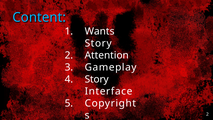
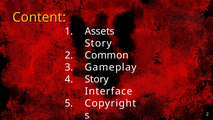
Content colour: light blue -> yellow
Wants: Wants -> Assets
Attention: Attention -> Common
